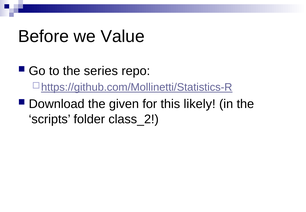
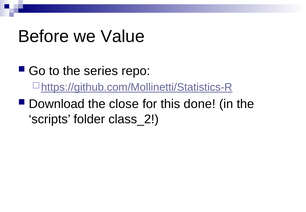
given: given -> close
likely: likely -> done
